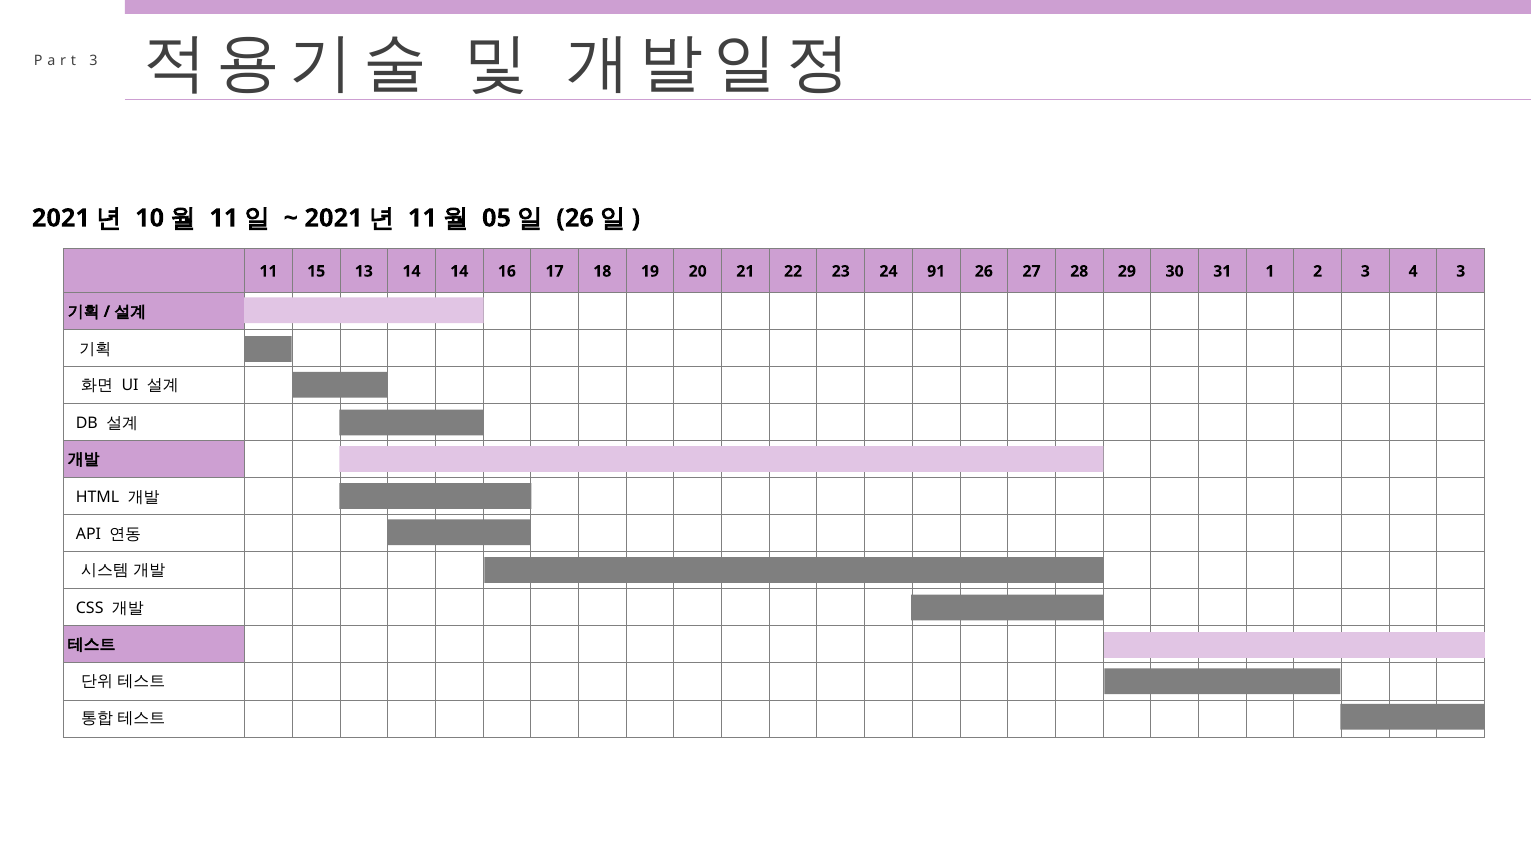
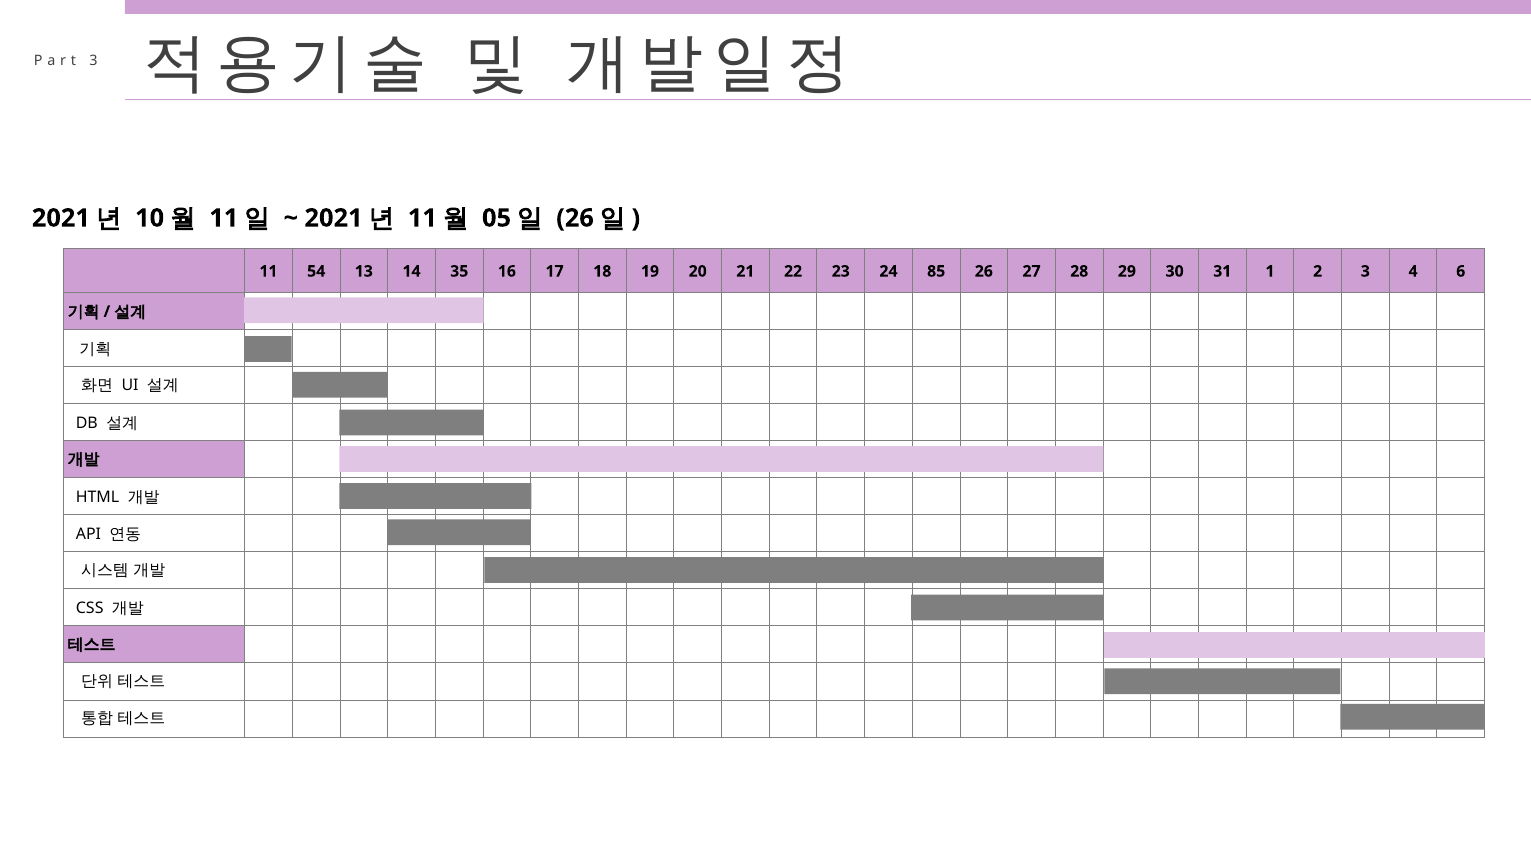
15: 15 -> 54
14 14: 14 -> 35
91: 91 -> 85
4 3: 3 -> 6
